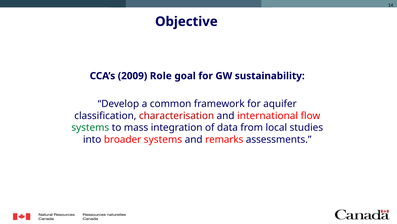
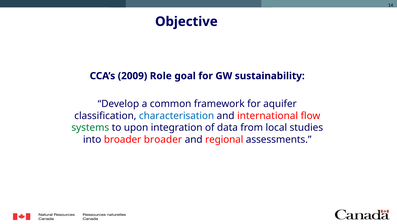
characterisation colour: red -> blue
mass: mass -> upon
broader systems: systems -> broader
remarks: remarks -> regional
